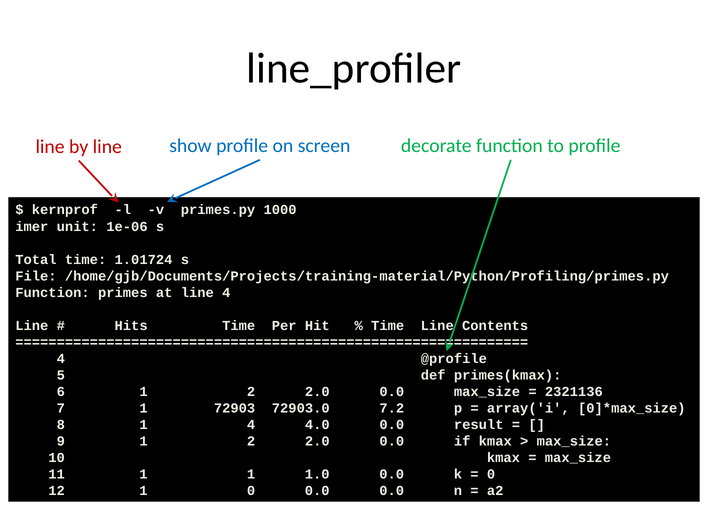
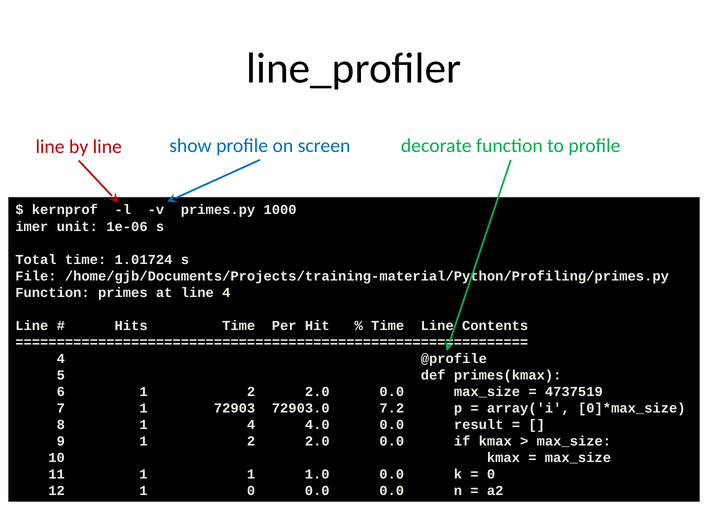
2321136: 2321136 -> 4737519
